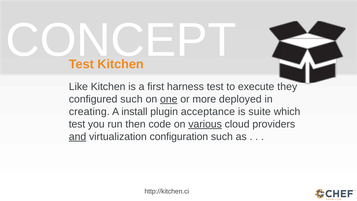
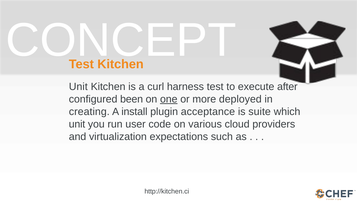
Like at (78, 87): Like -> Unit
first: first -> curl
they: they -> after
configured such: such -> been
test at (77, 124): test -> unit
then: then -> user
various underline: present -> none
and underline: present -> none
configuration: configuration -> expectations
